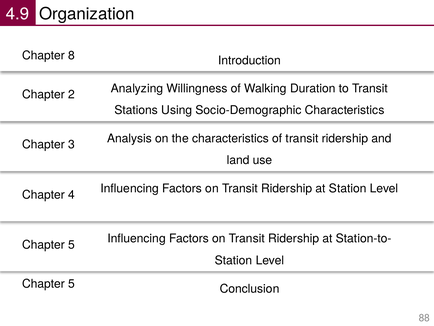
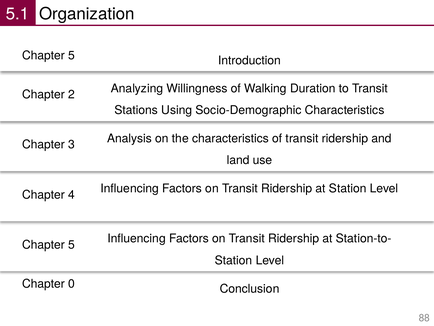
4.9: 4.9 -> 5.1
8 at (72, 55): 8 -> 5
5 at (72, 283): 5 -> 0
